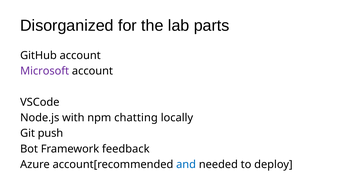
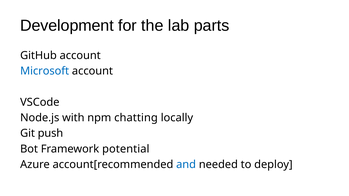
Disorganized: Disorganized -> Development
Microsoft colour: purple -> blue
feedback: feedback -> potential
